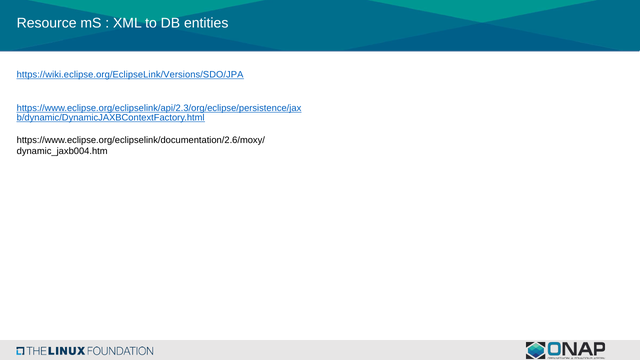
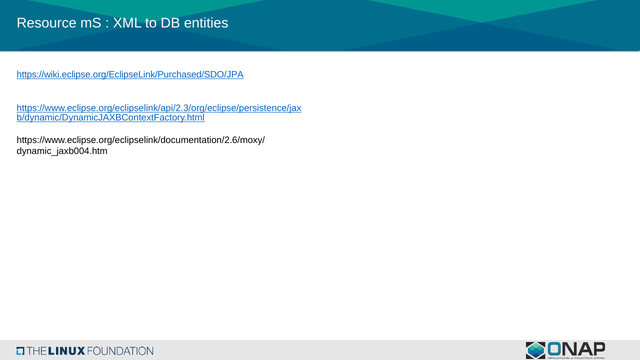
https://wiki.eclipse.org/EclipseLink/Versions/SDO/JPA: https://wiki.eclipse.org/EclipseLink/Versions/SDO/JPA -> https://wiki.eclipse.org/EclipseLink/Purchased/SDO/JPA
